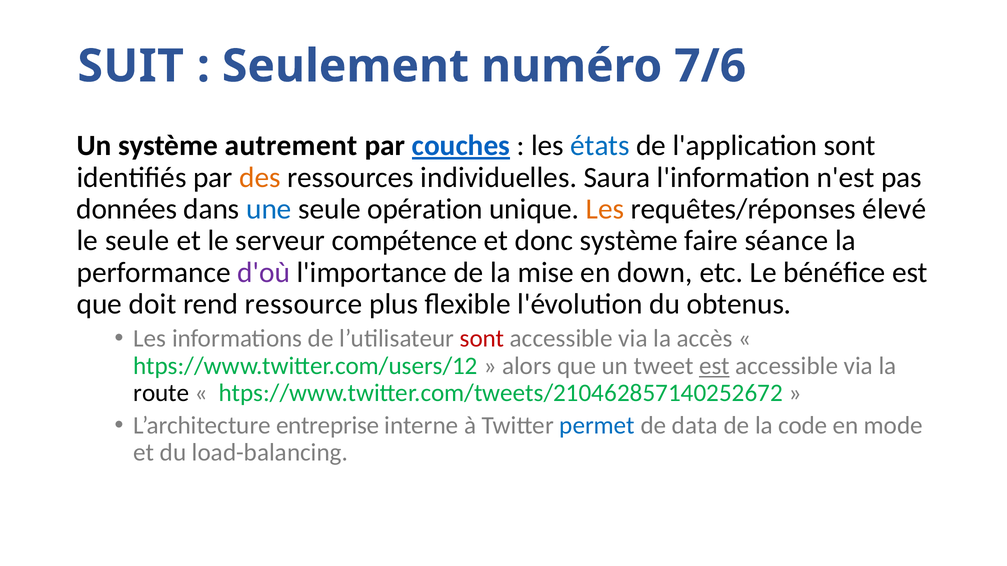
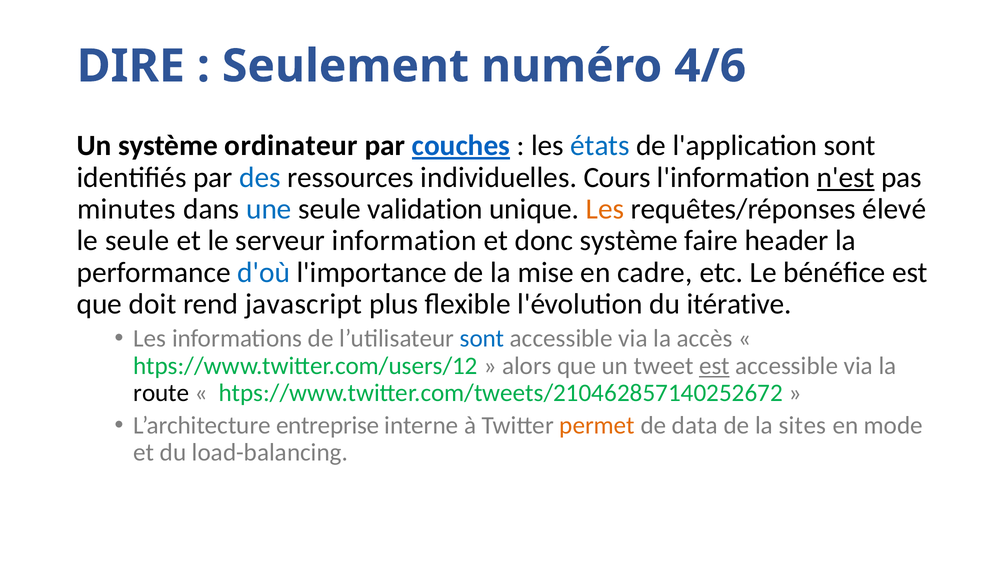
SUIT: SUIT -> DIRE
7/6: 7/6 -> 4/6
autrement: autrement -> ordinateur
des colour: orange -> blue
Saura: Saura -> Cours
n'est underline: none -> present
données: données -> minutes
opération: opération -> validation
compétence: compétence -> information
séance: séance -> header
d'où colour: purple -> blue
down: down -> cadre
ressource: ressource -> javascript
obtenus: obtenus -> itérative
sont at (482, 339) colour: red -> blue
permet colour: blue -> orange
code: code -> sites
